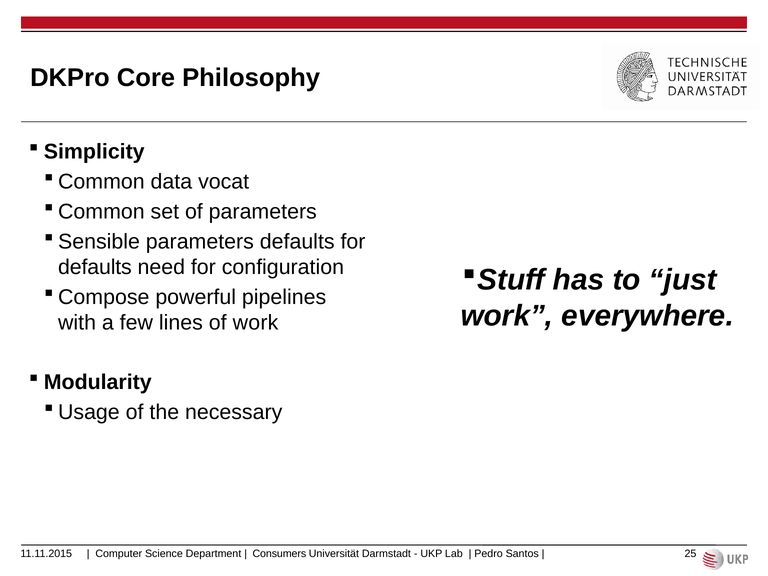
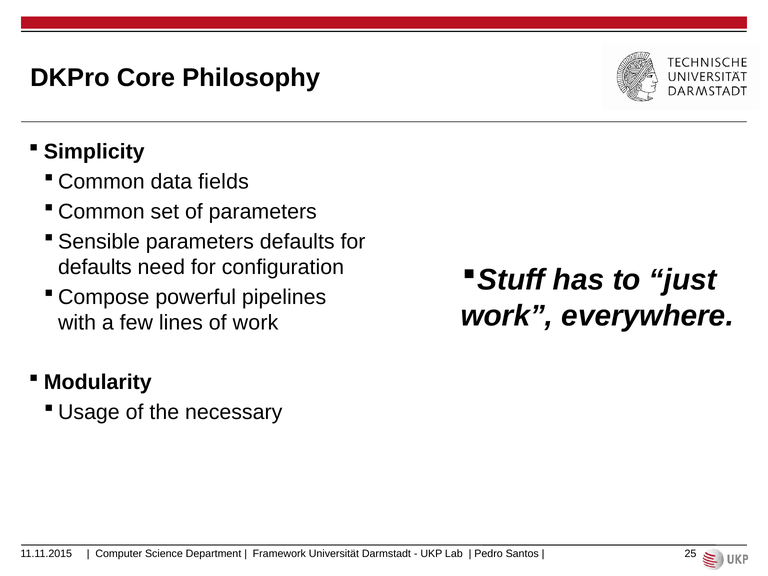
vocat: vocat -> fields
Consumers: Consumers -> Framework
